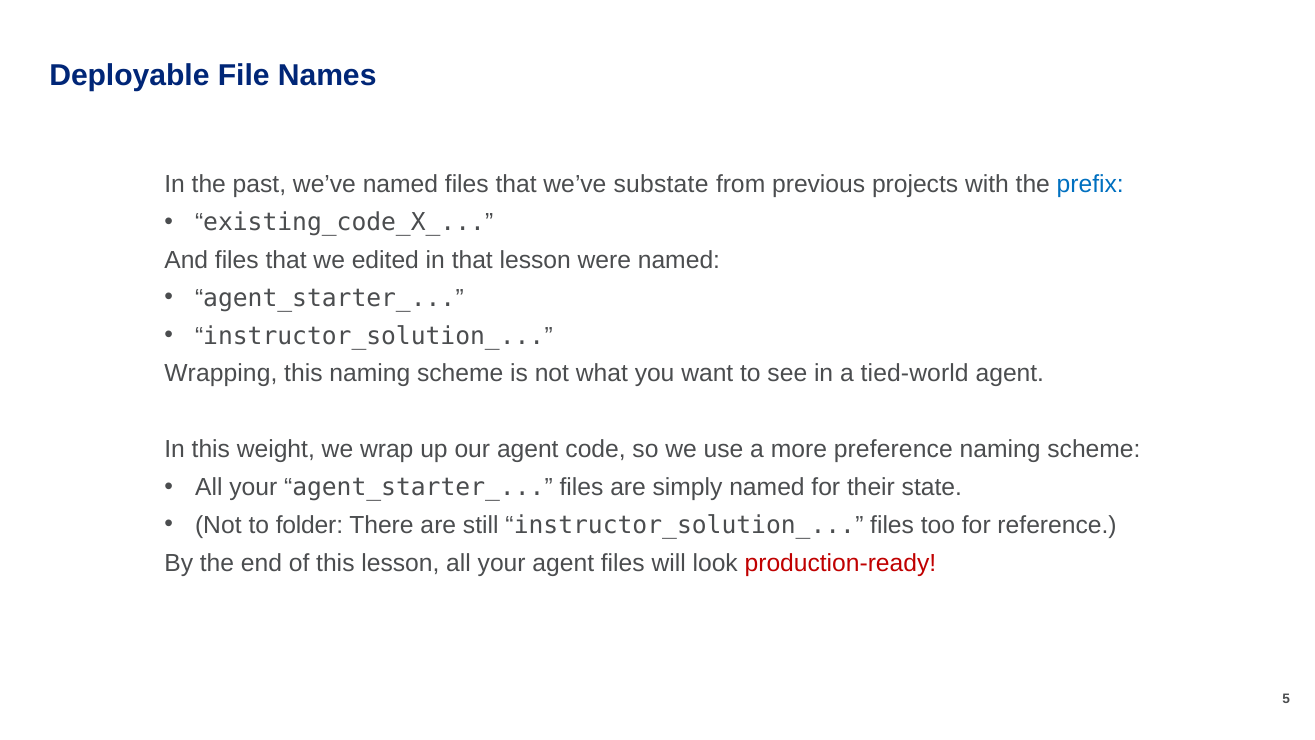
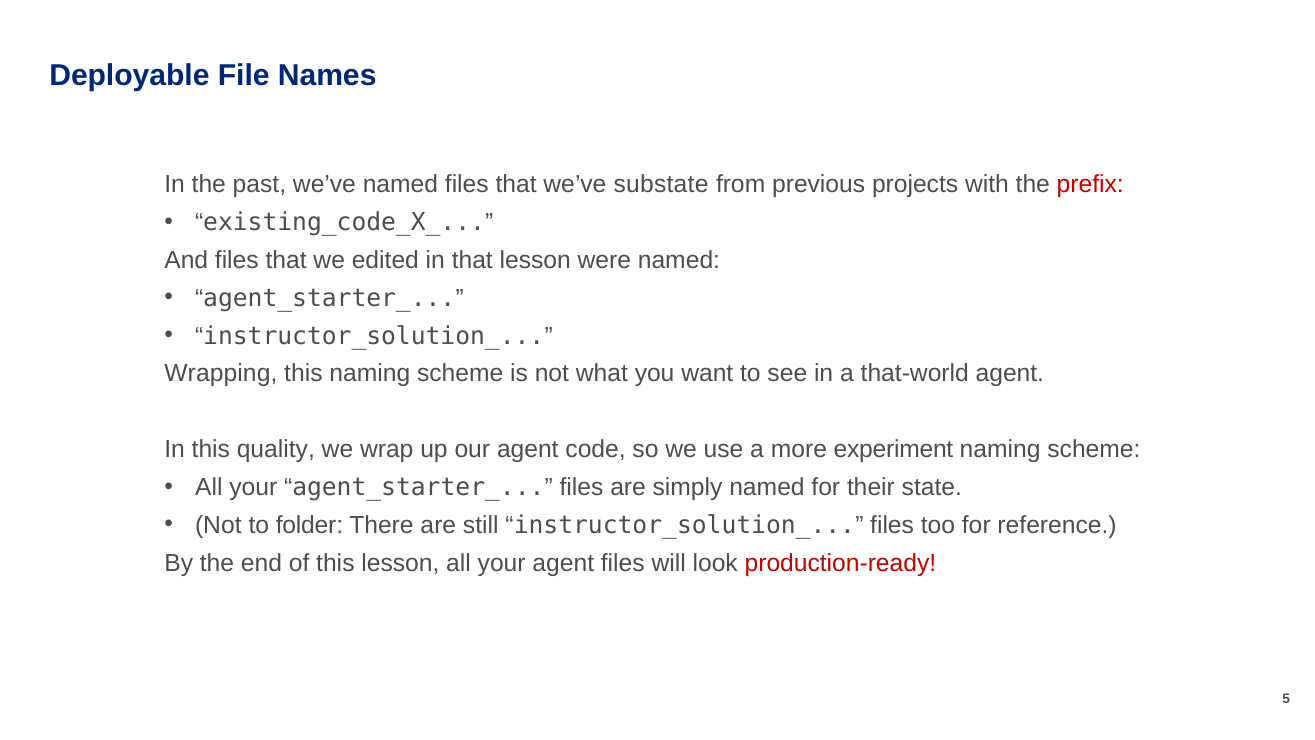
prefix colour: blue -> red
tied-world: tied-world -> that-world
weight: weight -> quality
preference: preference -> experiment
